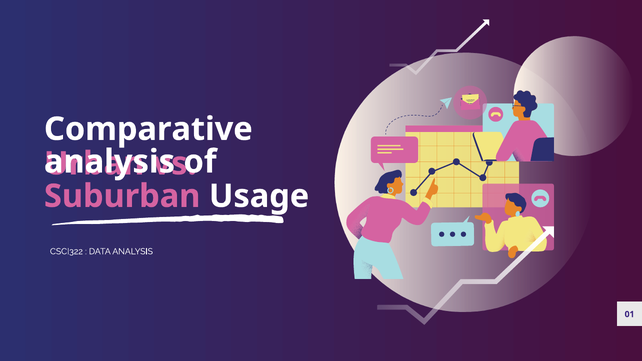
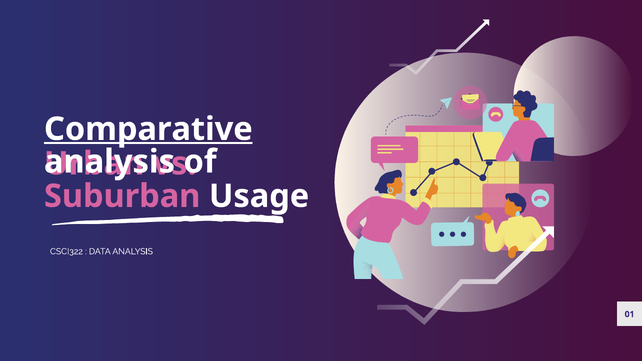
Comparative underline: none -> present
